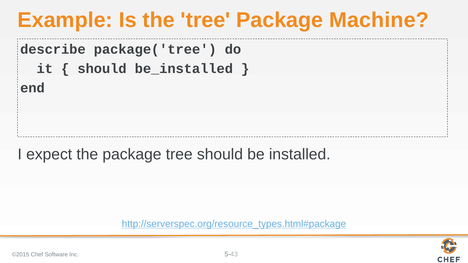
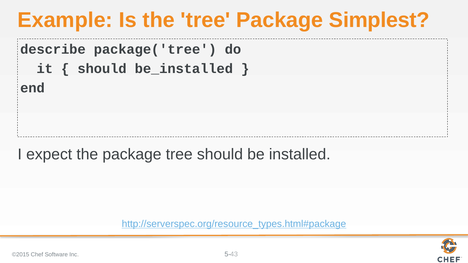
Machine: Machine -> Simplest
